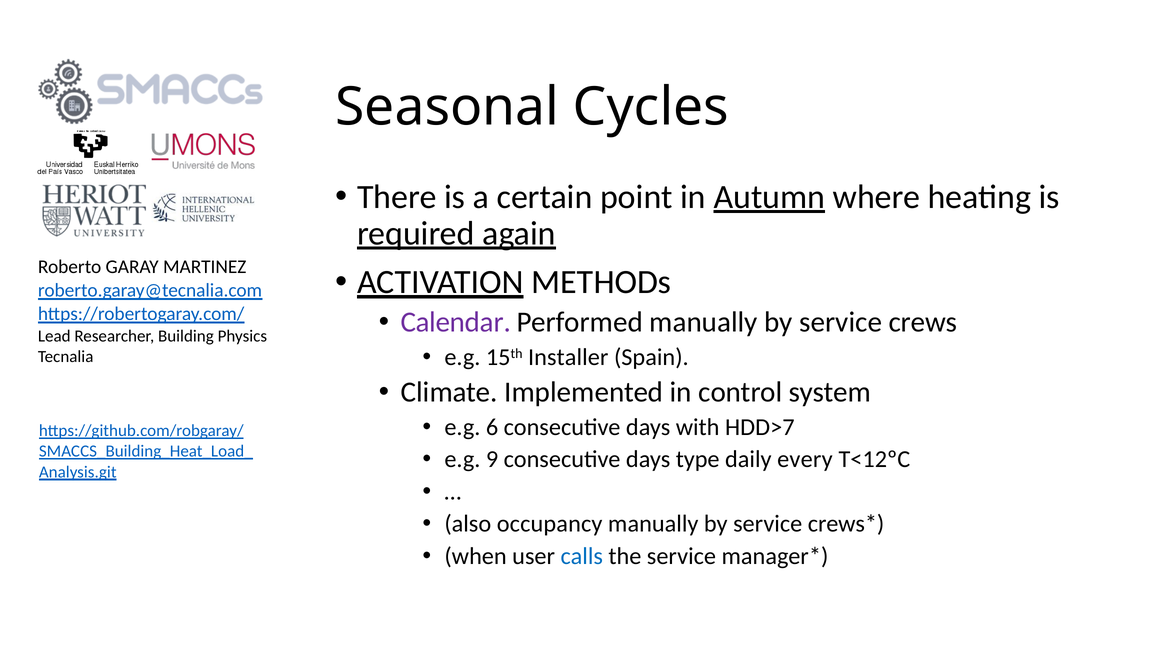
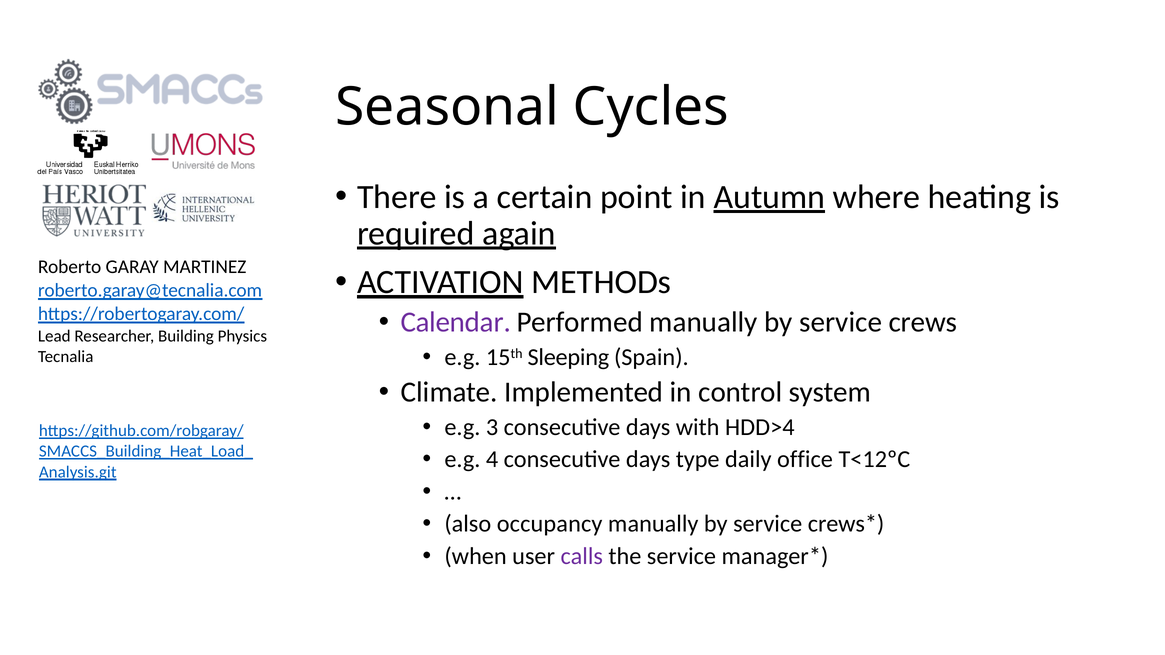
Installer: Installer -> Sleeping
6: 6 -> 3
HDD>7: HDD>7 -> HDD>4
9: 9 -> 4
every: every -> office
calls colour: blue -> purple
